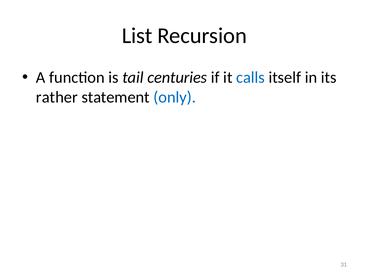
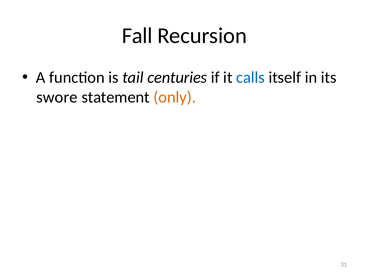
List: List -> Fall
rather: rather -> swore
only colour: blue -> orange
